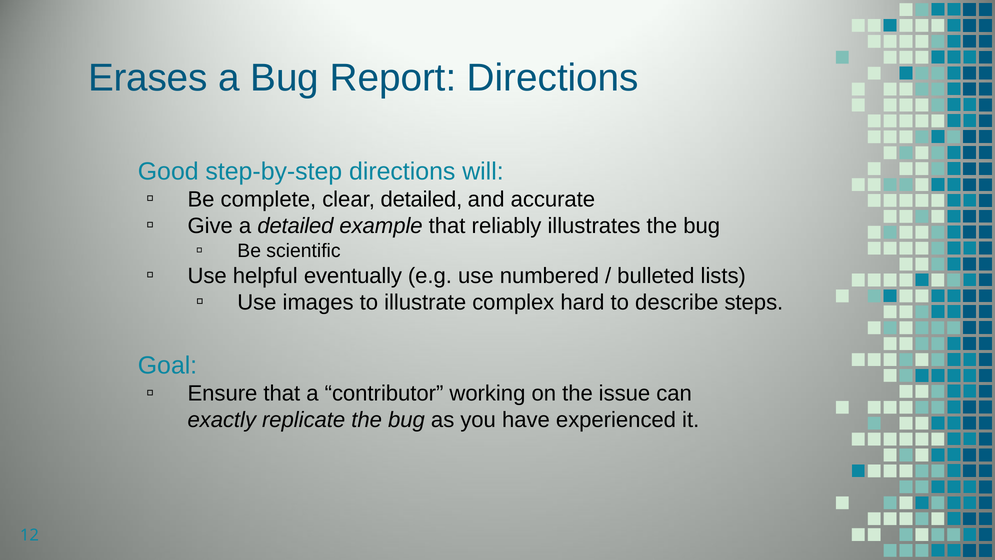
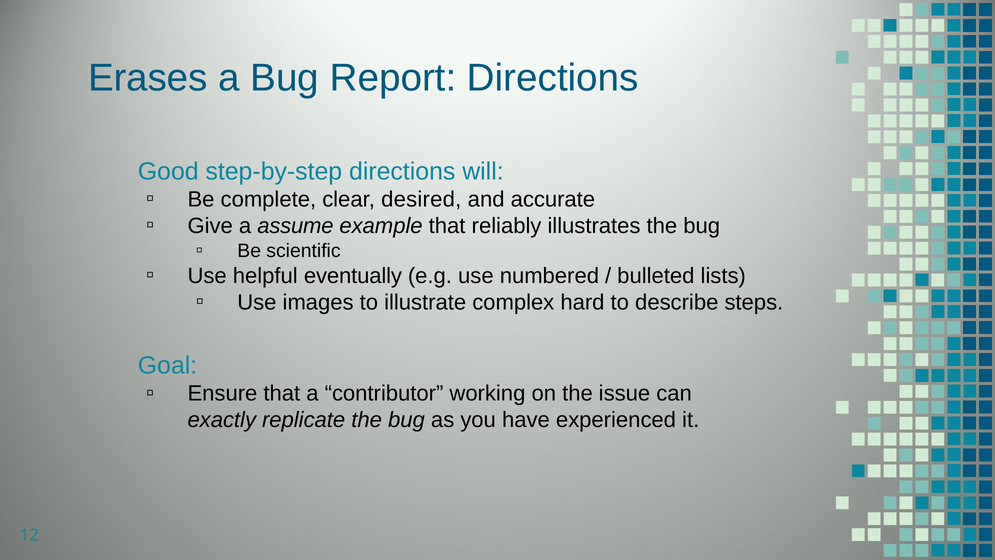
clear detailed: detailed -> desired
a detailed: detailed -> assume
